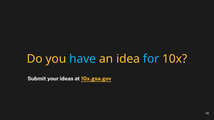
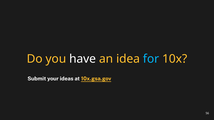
have colour: light blue -> white
